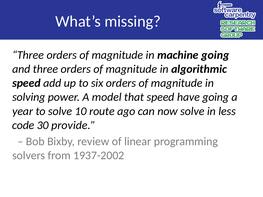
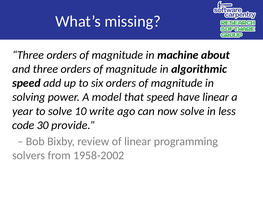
machine going: going -> about
have going: going -> linear
route: route -> write
1937-2002: 1937-2002 -> 1958-2002
